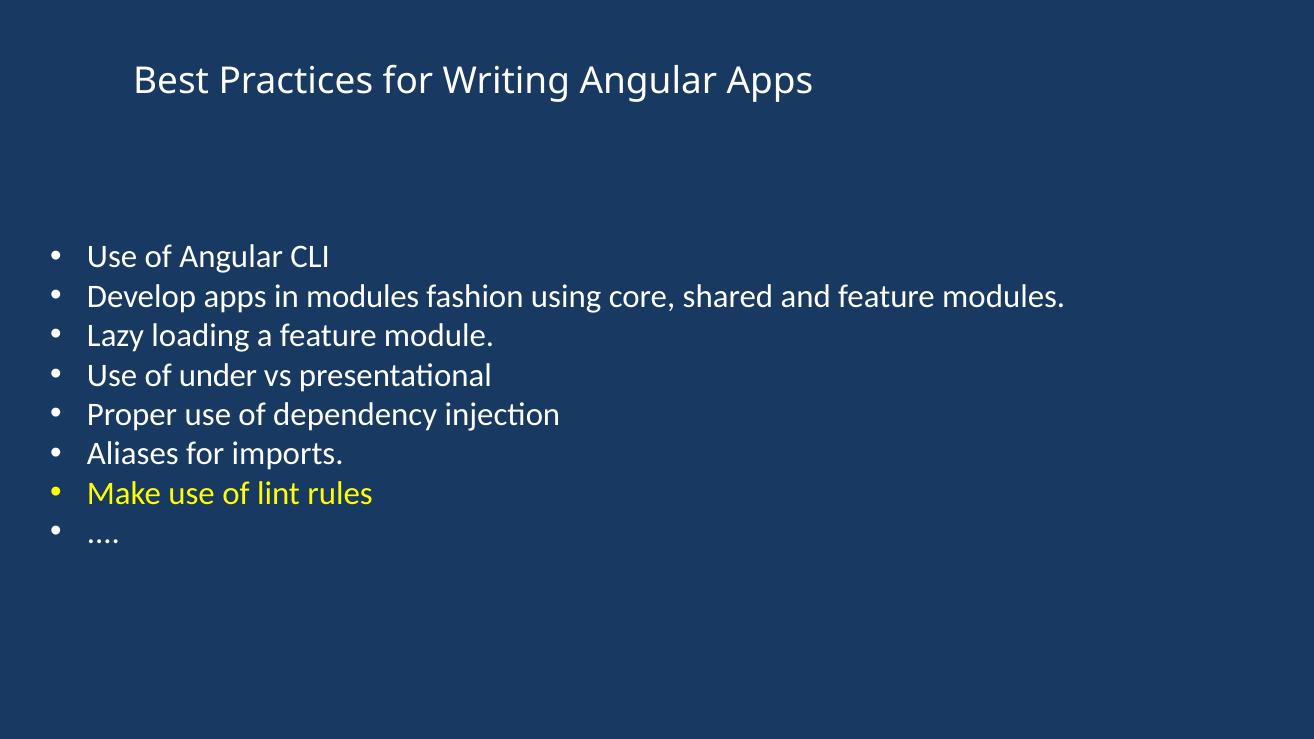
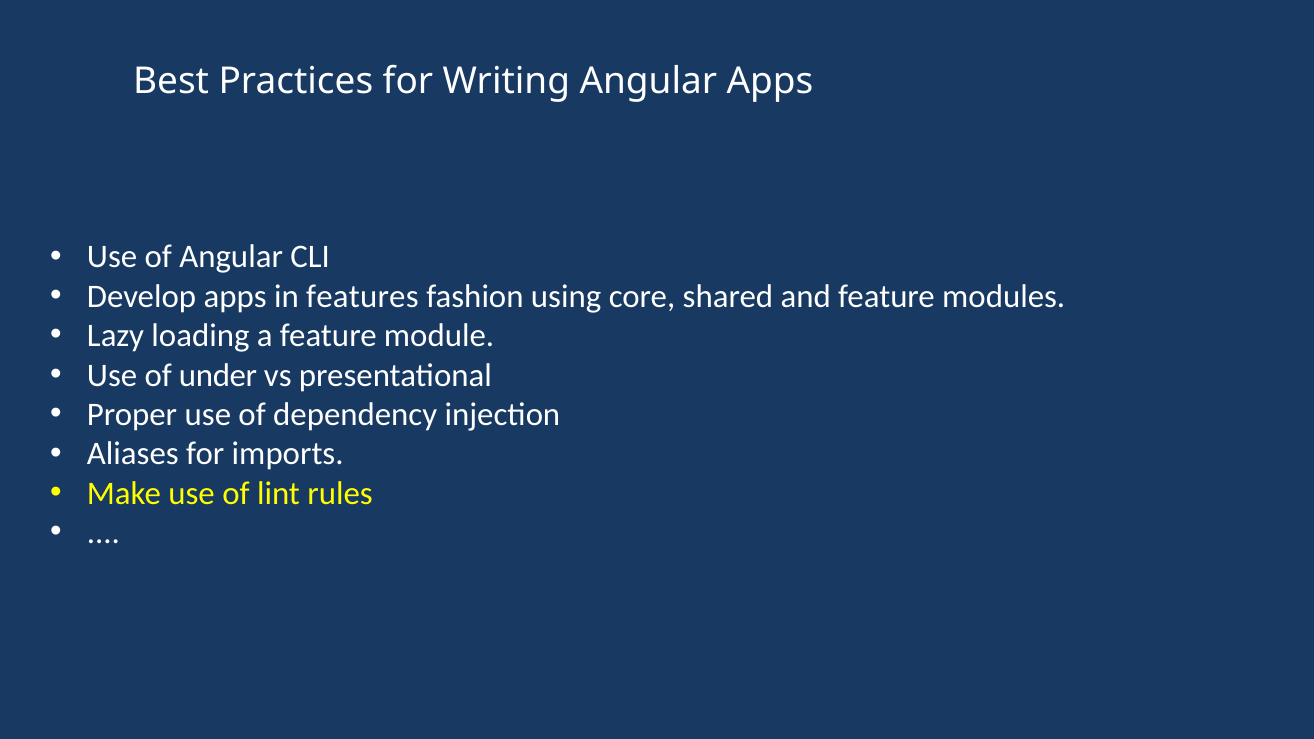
in modules: modules -> features
